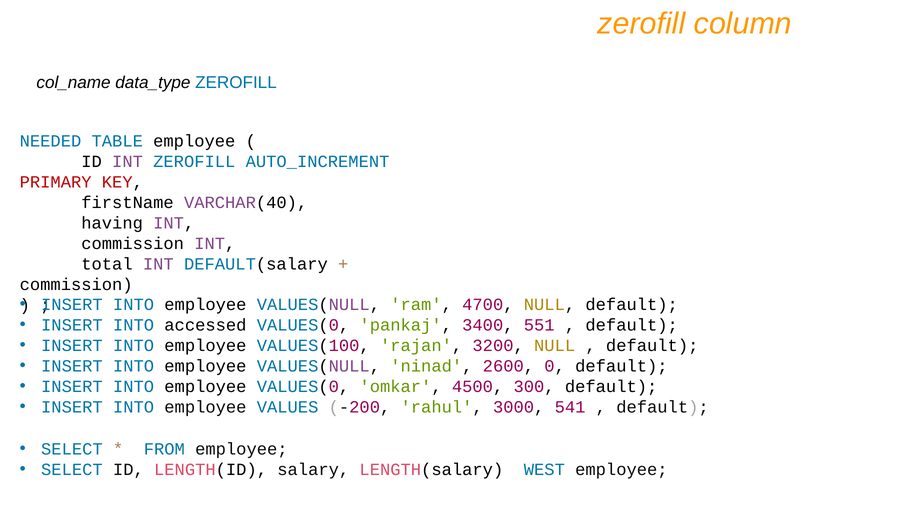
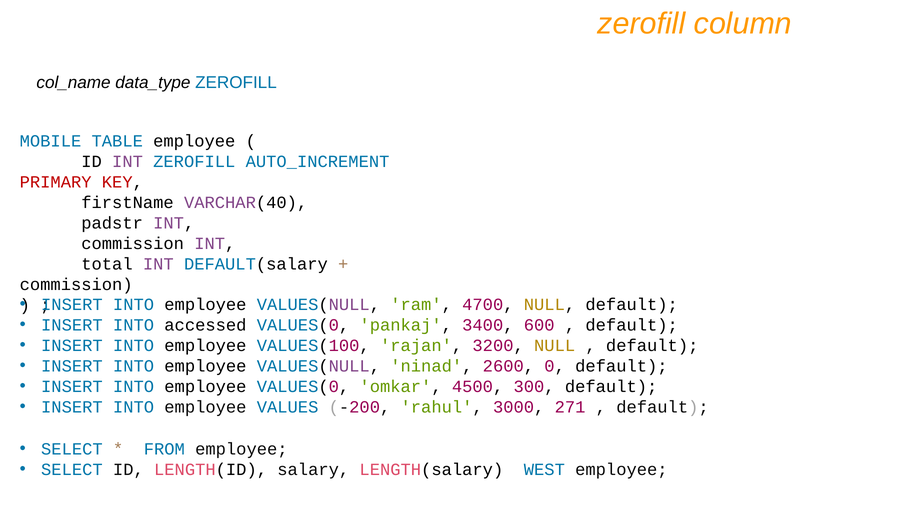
NEEDED: NEEDED -> MOBILE
having: having -> padstr
551: 551 -> 600
541: 541 -> 271
